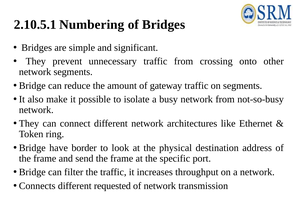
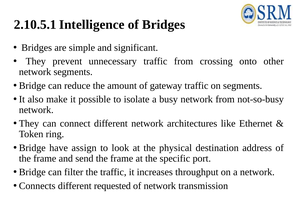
Numbering: Numbering -> Intelligence
border: border -> assign
